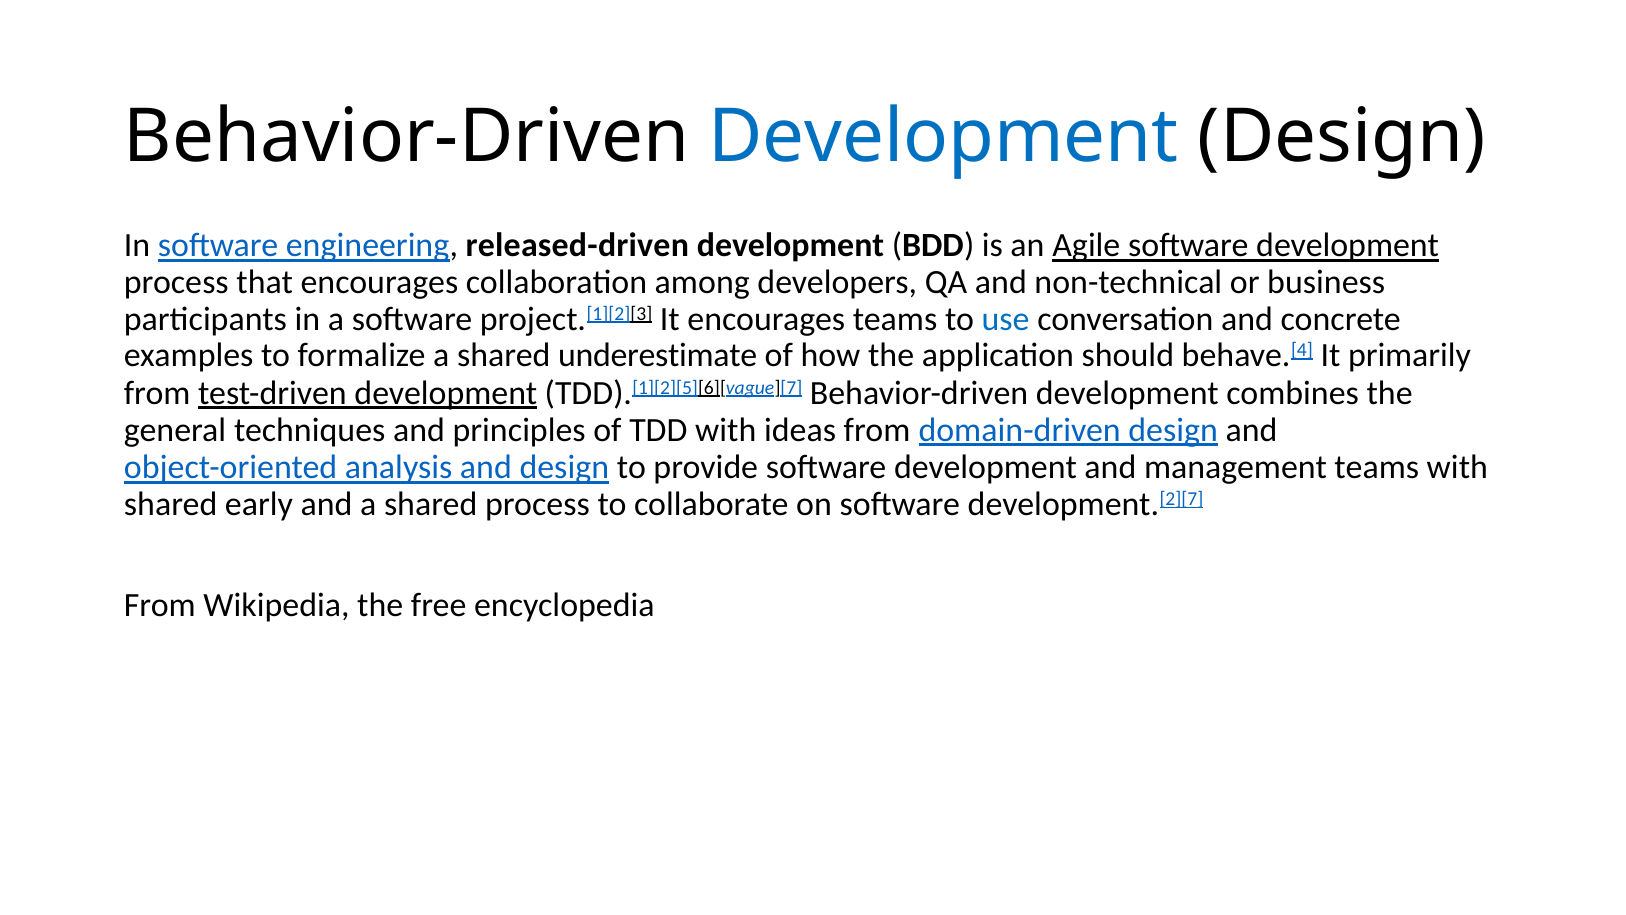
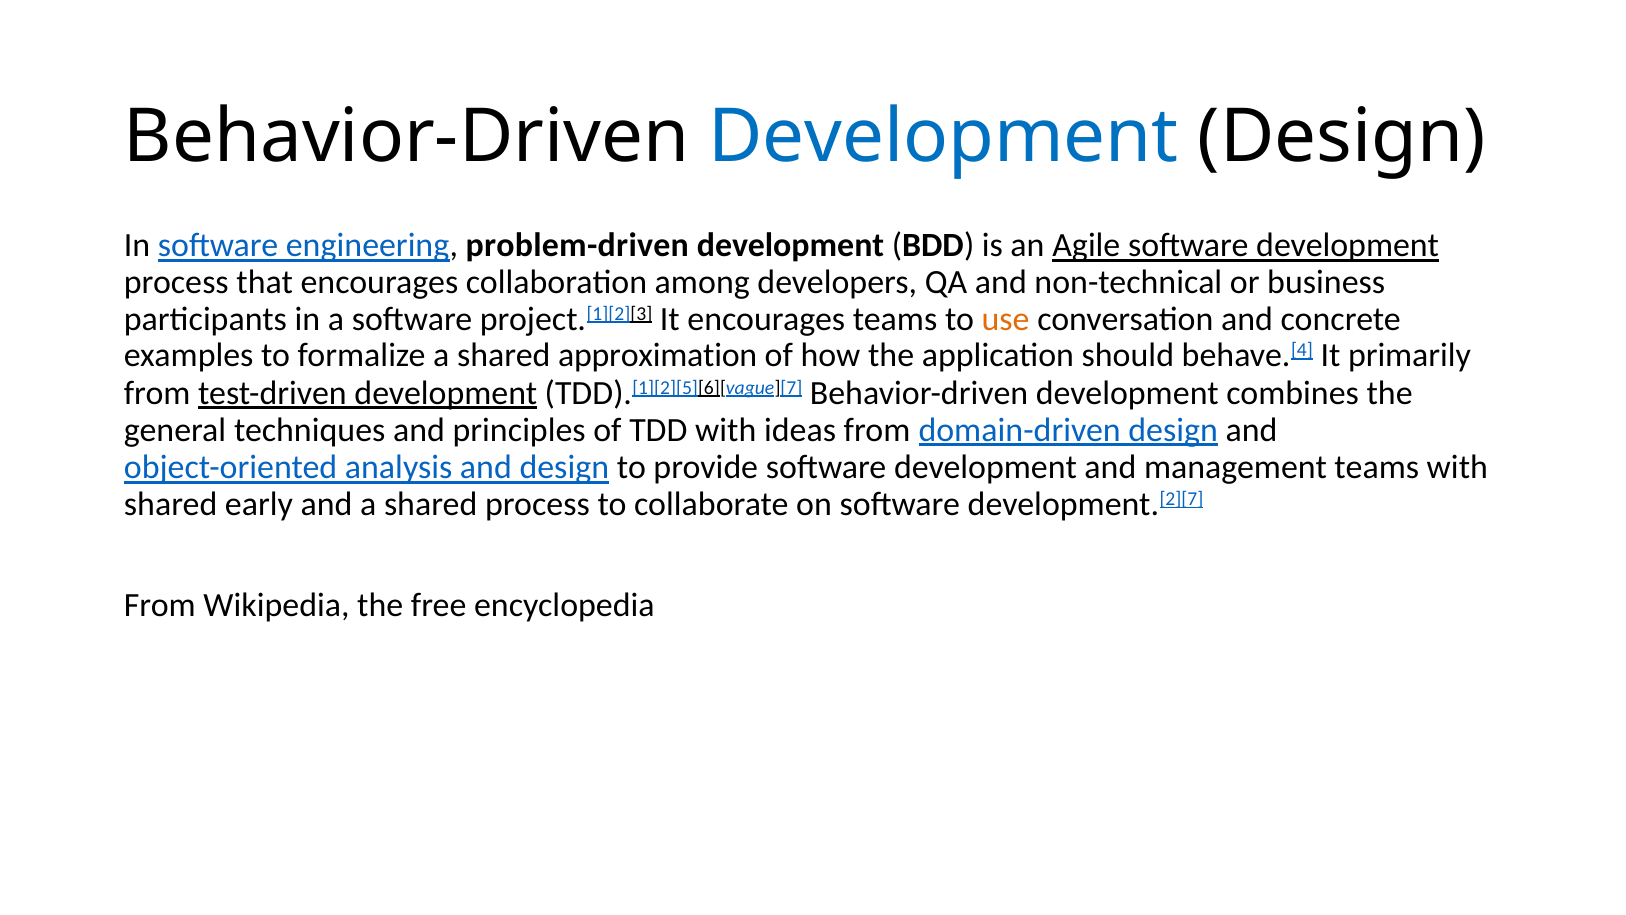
released-driven: released-driven -> problem-driven
use colour: blue -> orange
underestimate: underestimate -> approximation
